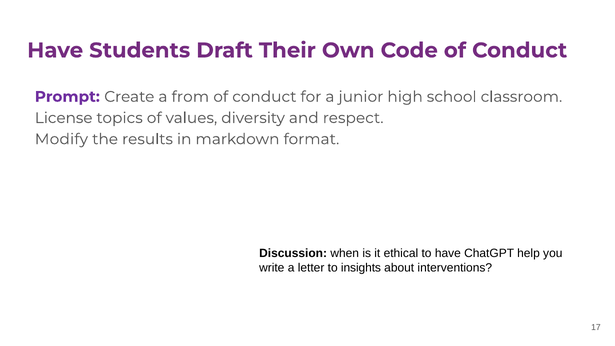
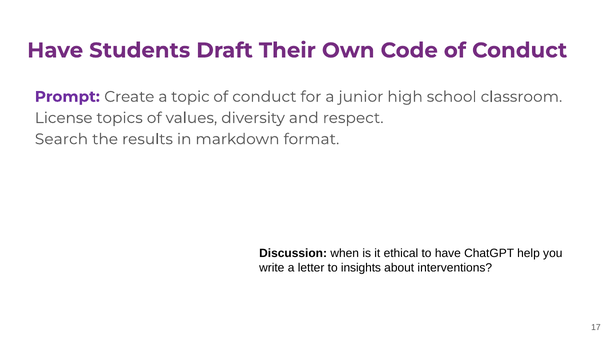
from: from -> topic
Modify: Modify -> Search
